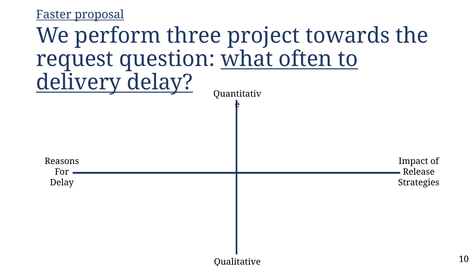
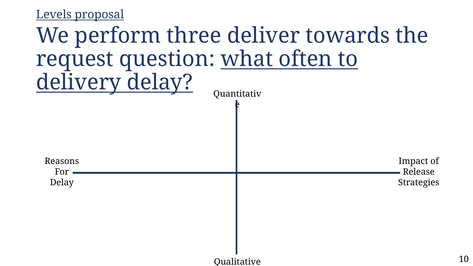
Faster: Faster -> Levels
project: project -> deliver
